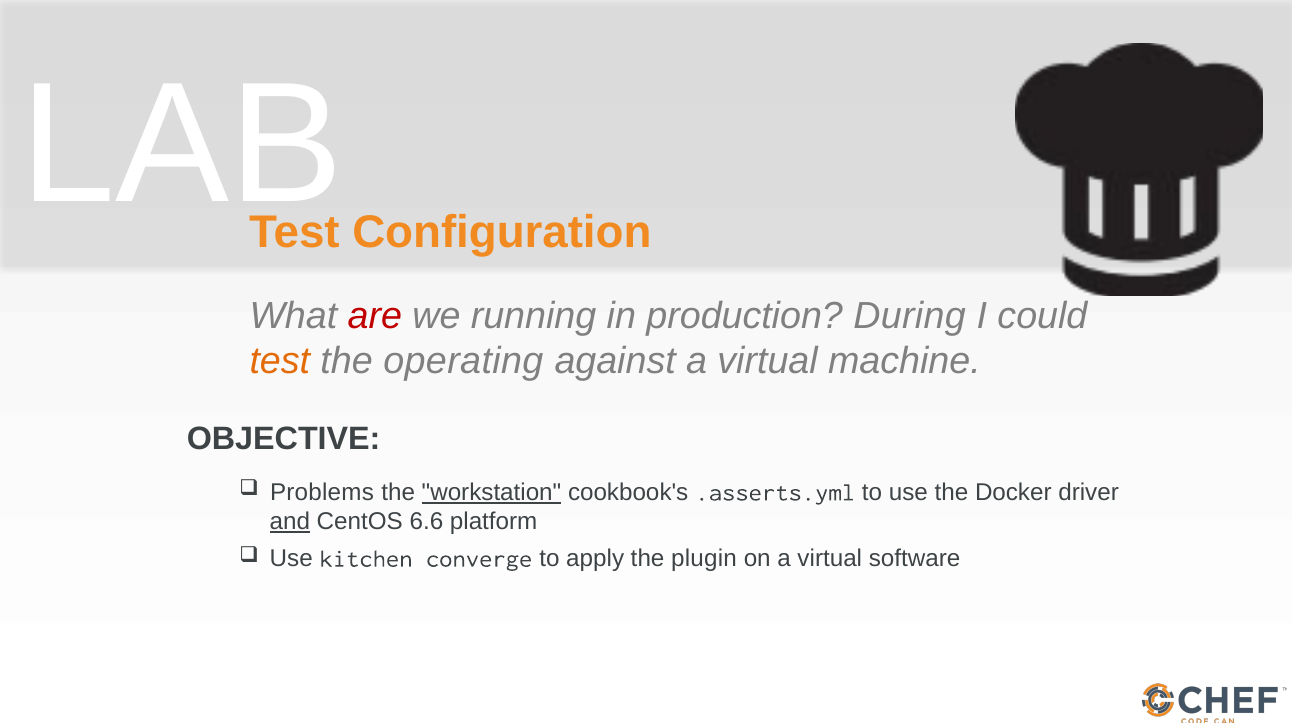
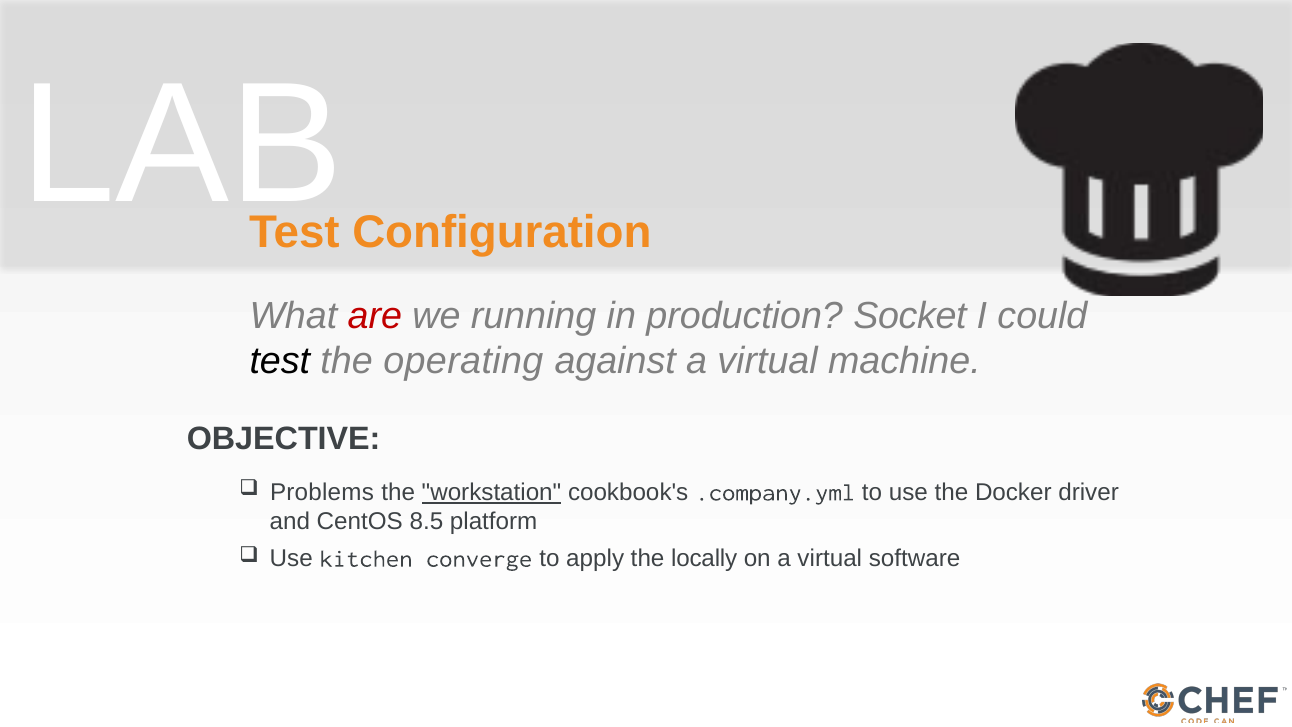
During: During -> Socket
test at (280, 361) colour: orange -> black
.asserts.yml: .asserts.yml -> .company.yml
and underline: present -> none
6.6: 6.6 -> 8.5
plugin: plugin -> locally
